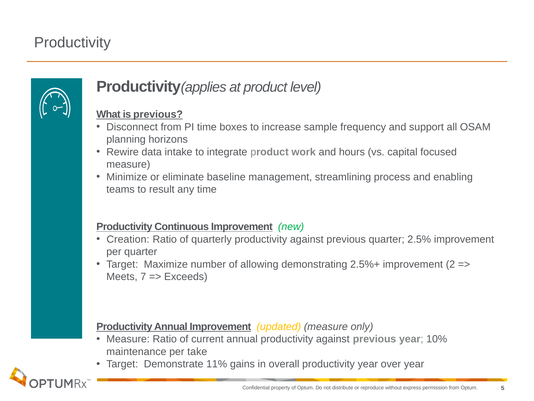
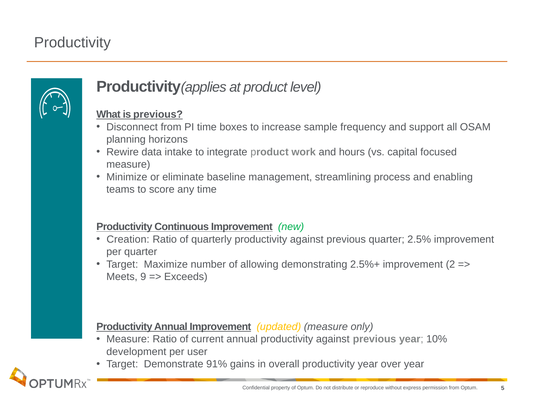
result: result -> score
7: 7 -> 9
maintenance: maintenance -> development
take: take -> user
11%: 11% -> 91%
